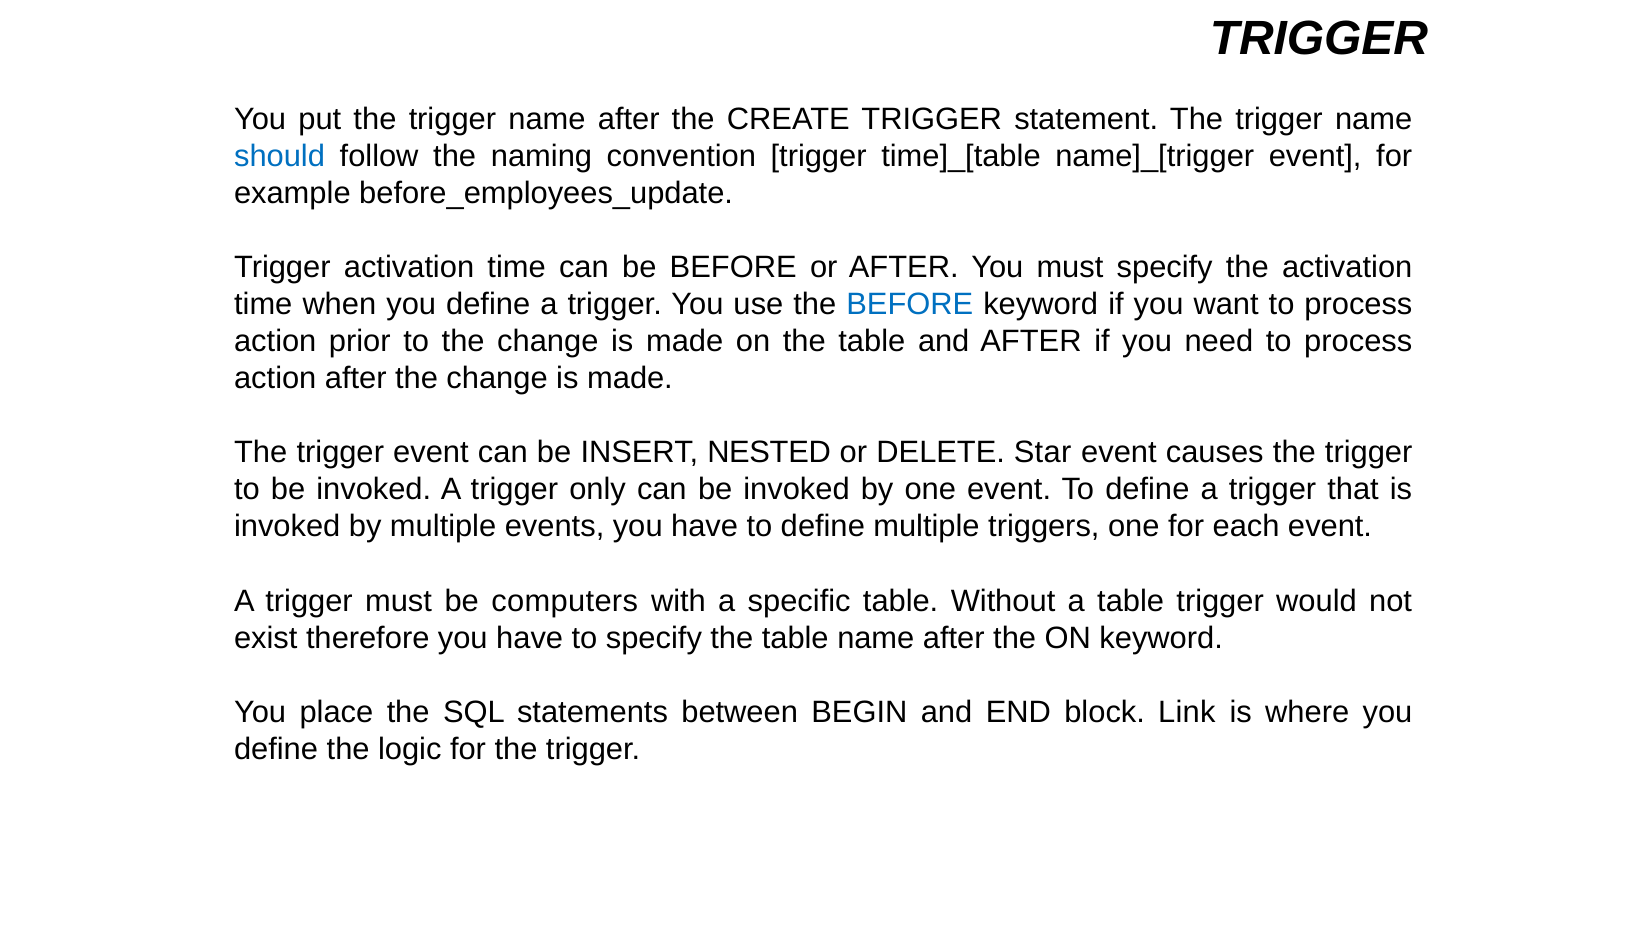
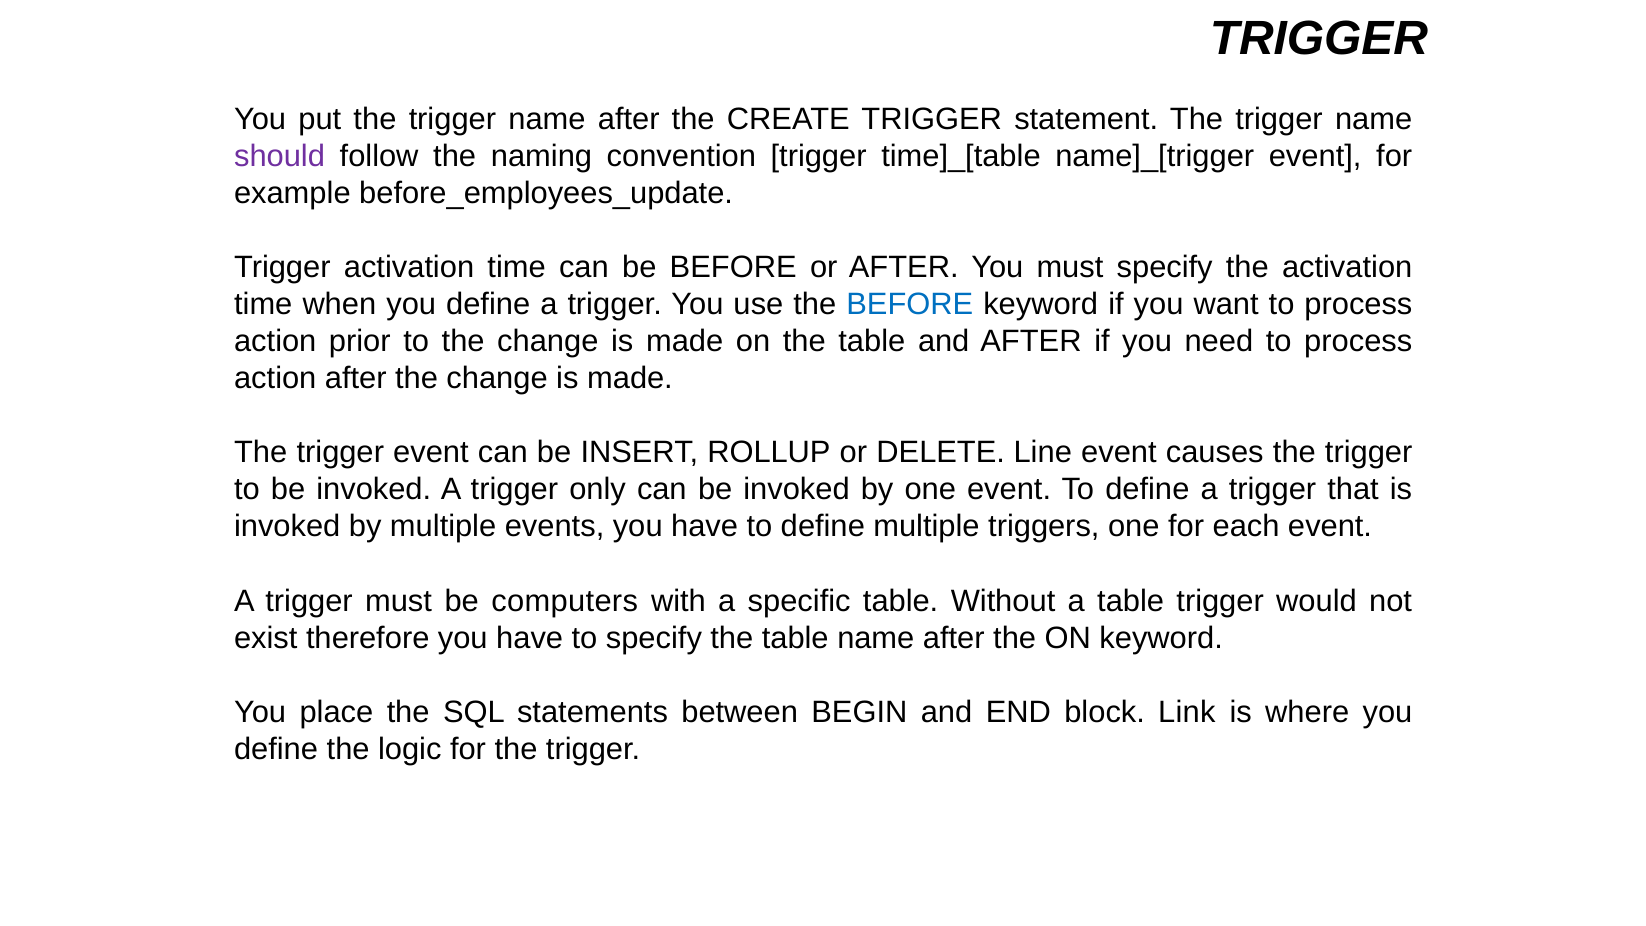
should colour: blue -> purple
NESTED: NESTED -> ROLLUP
Star: Star -> Line
